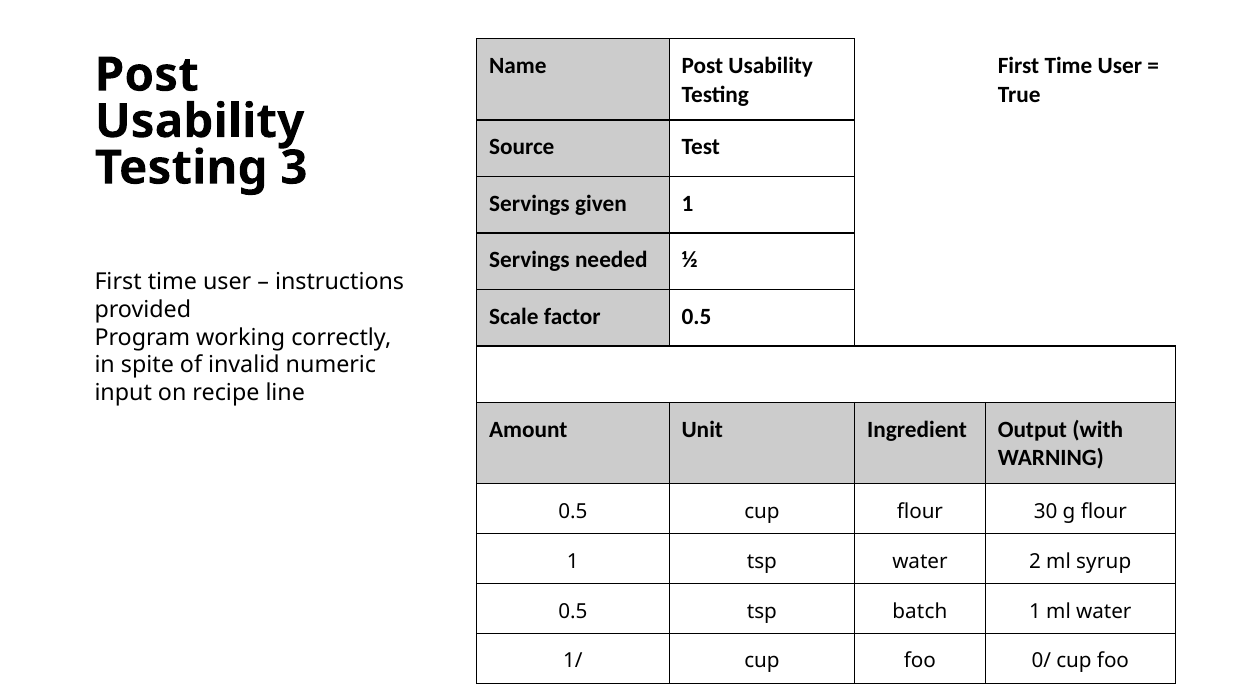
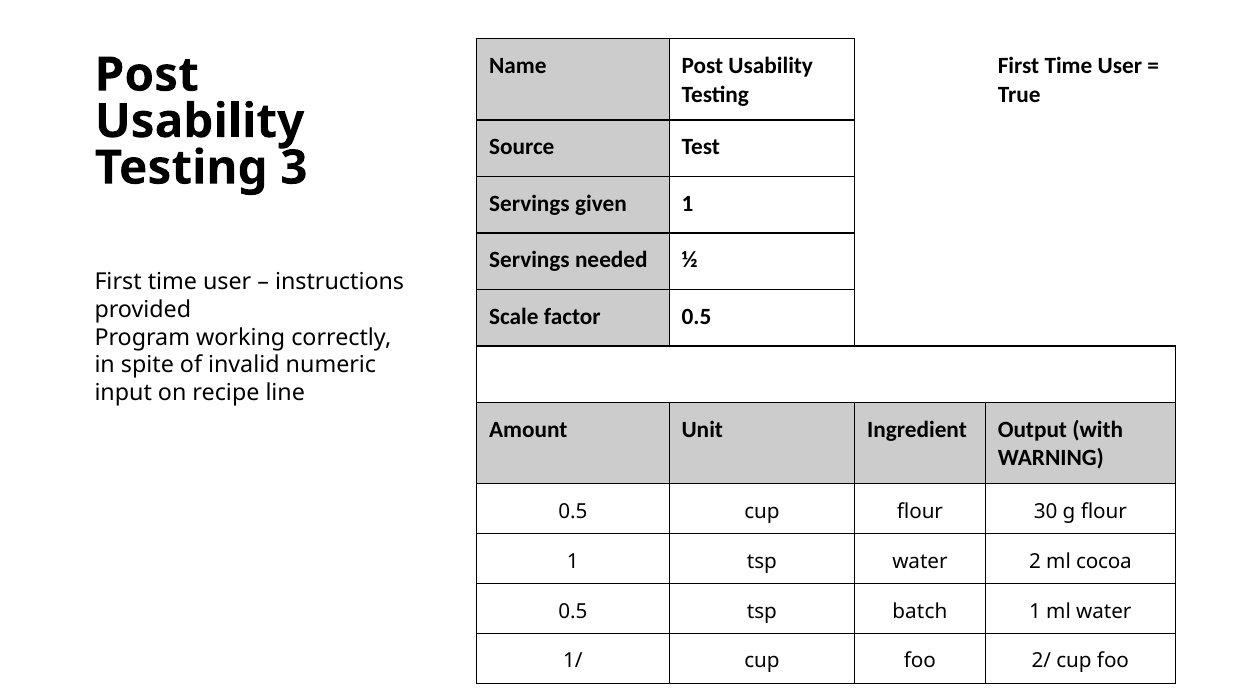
syrup: syrup -> cocoa
0/: 0/ -> 2/
